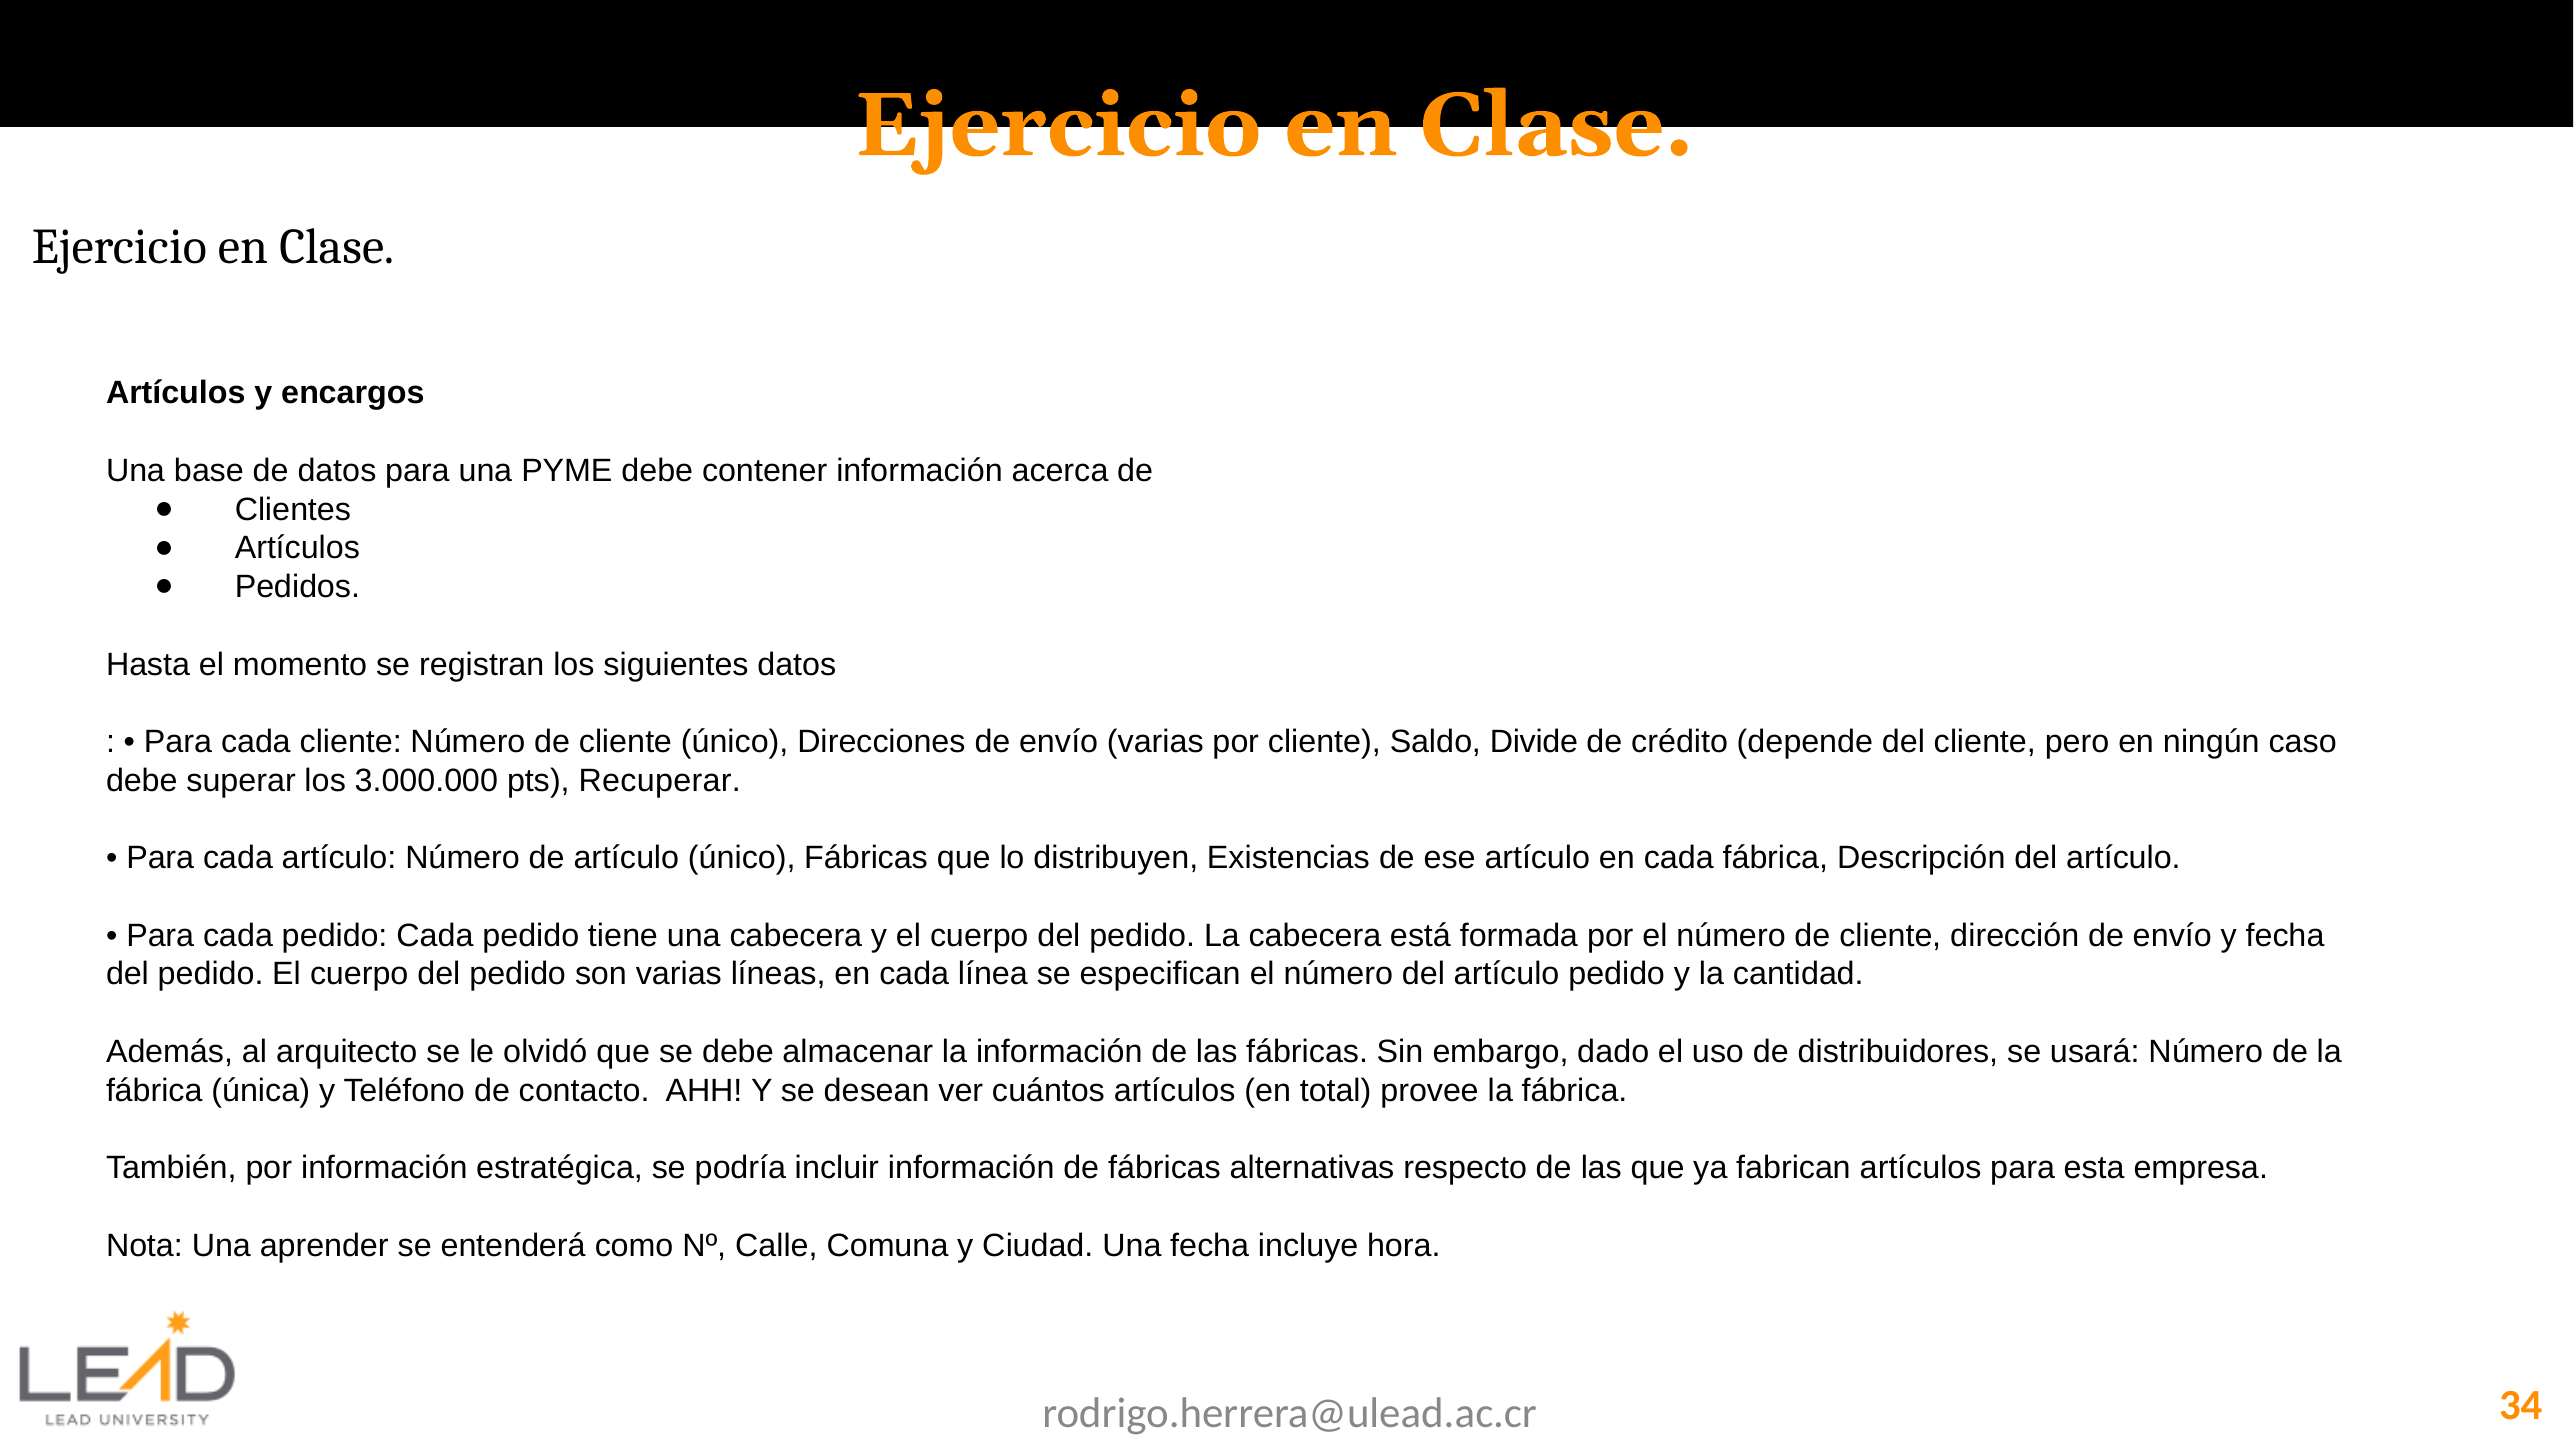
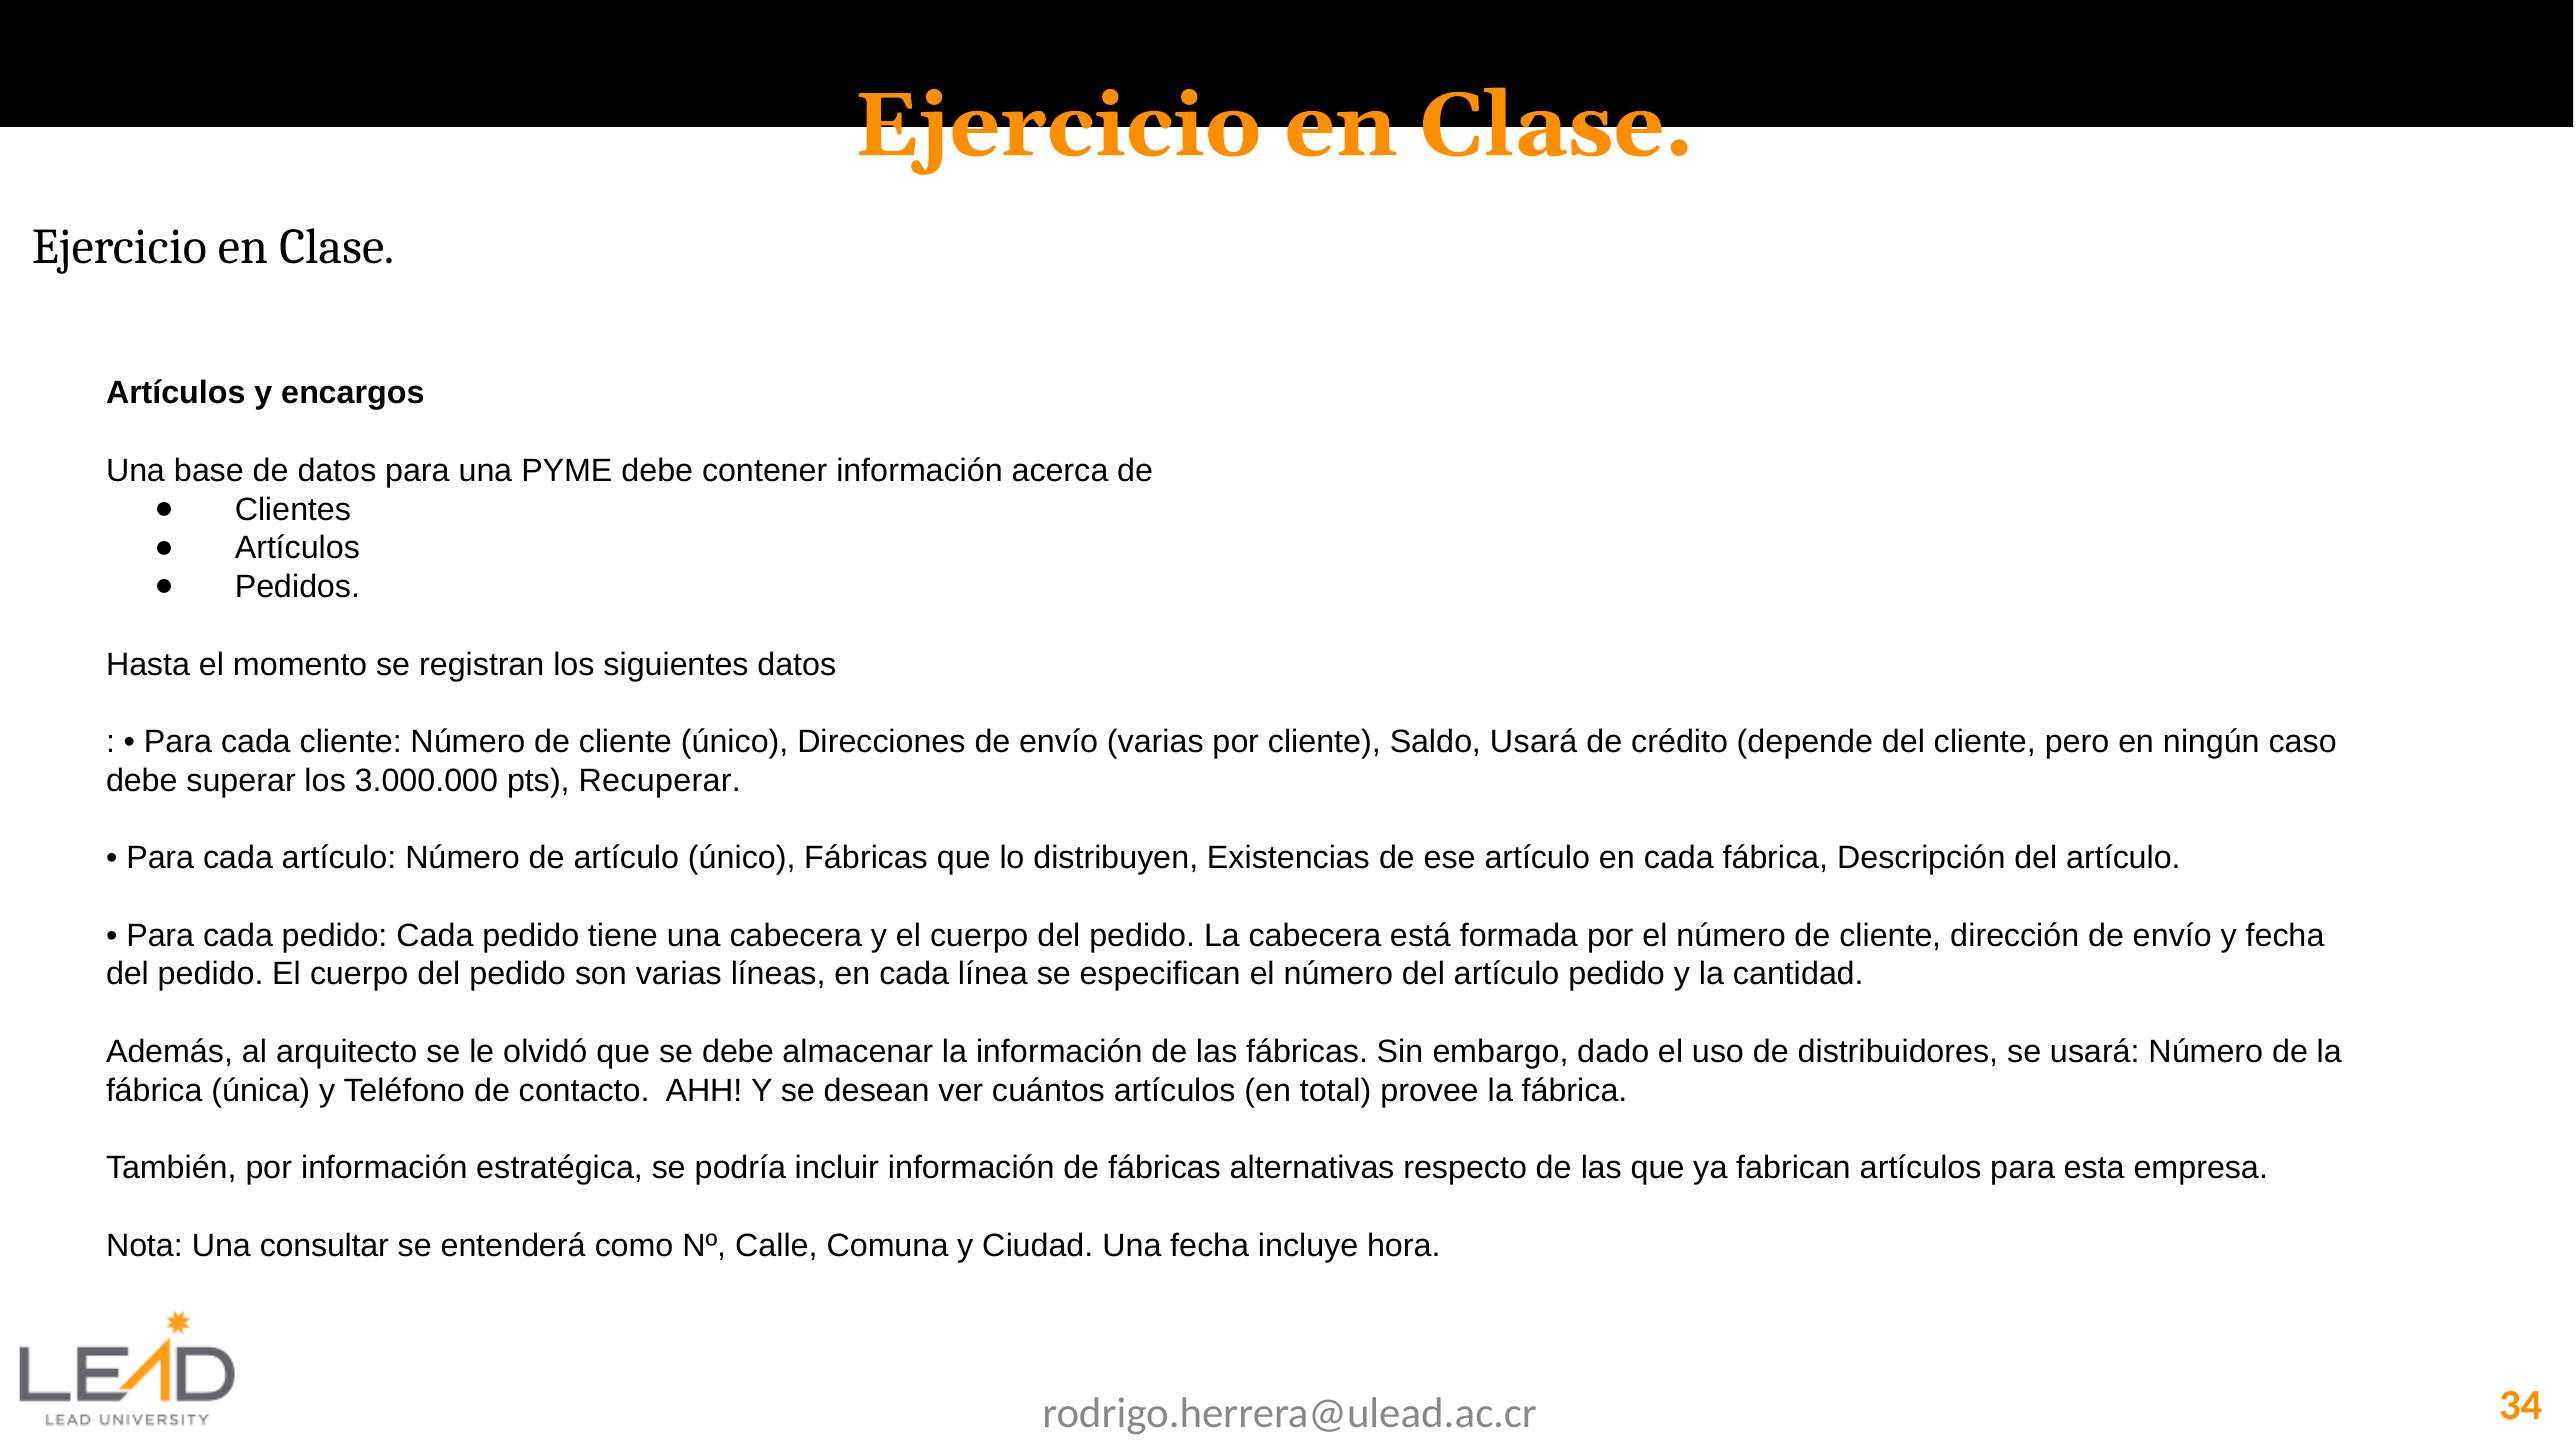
Saldo Divide: Divide -> Usará
aprender: aprender -> consultar
